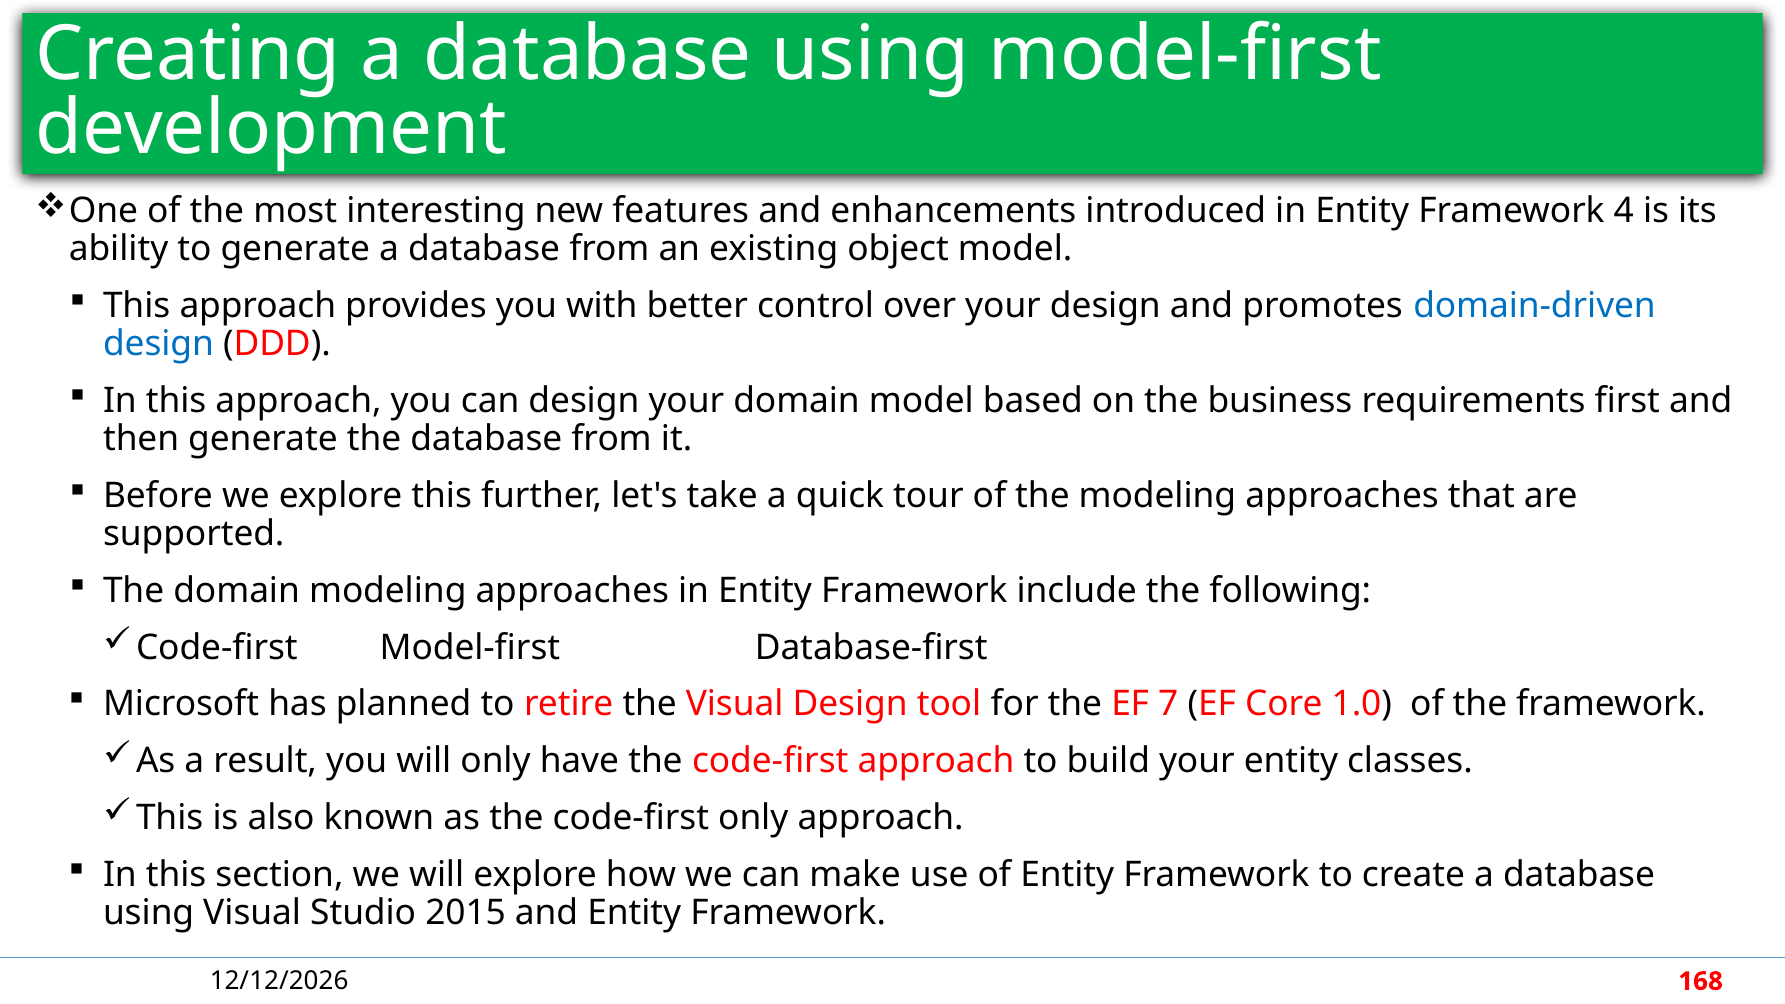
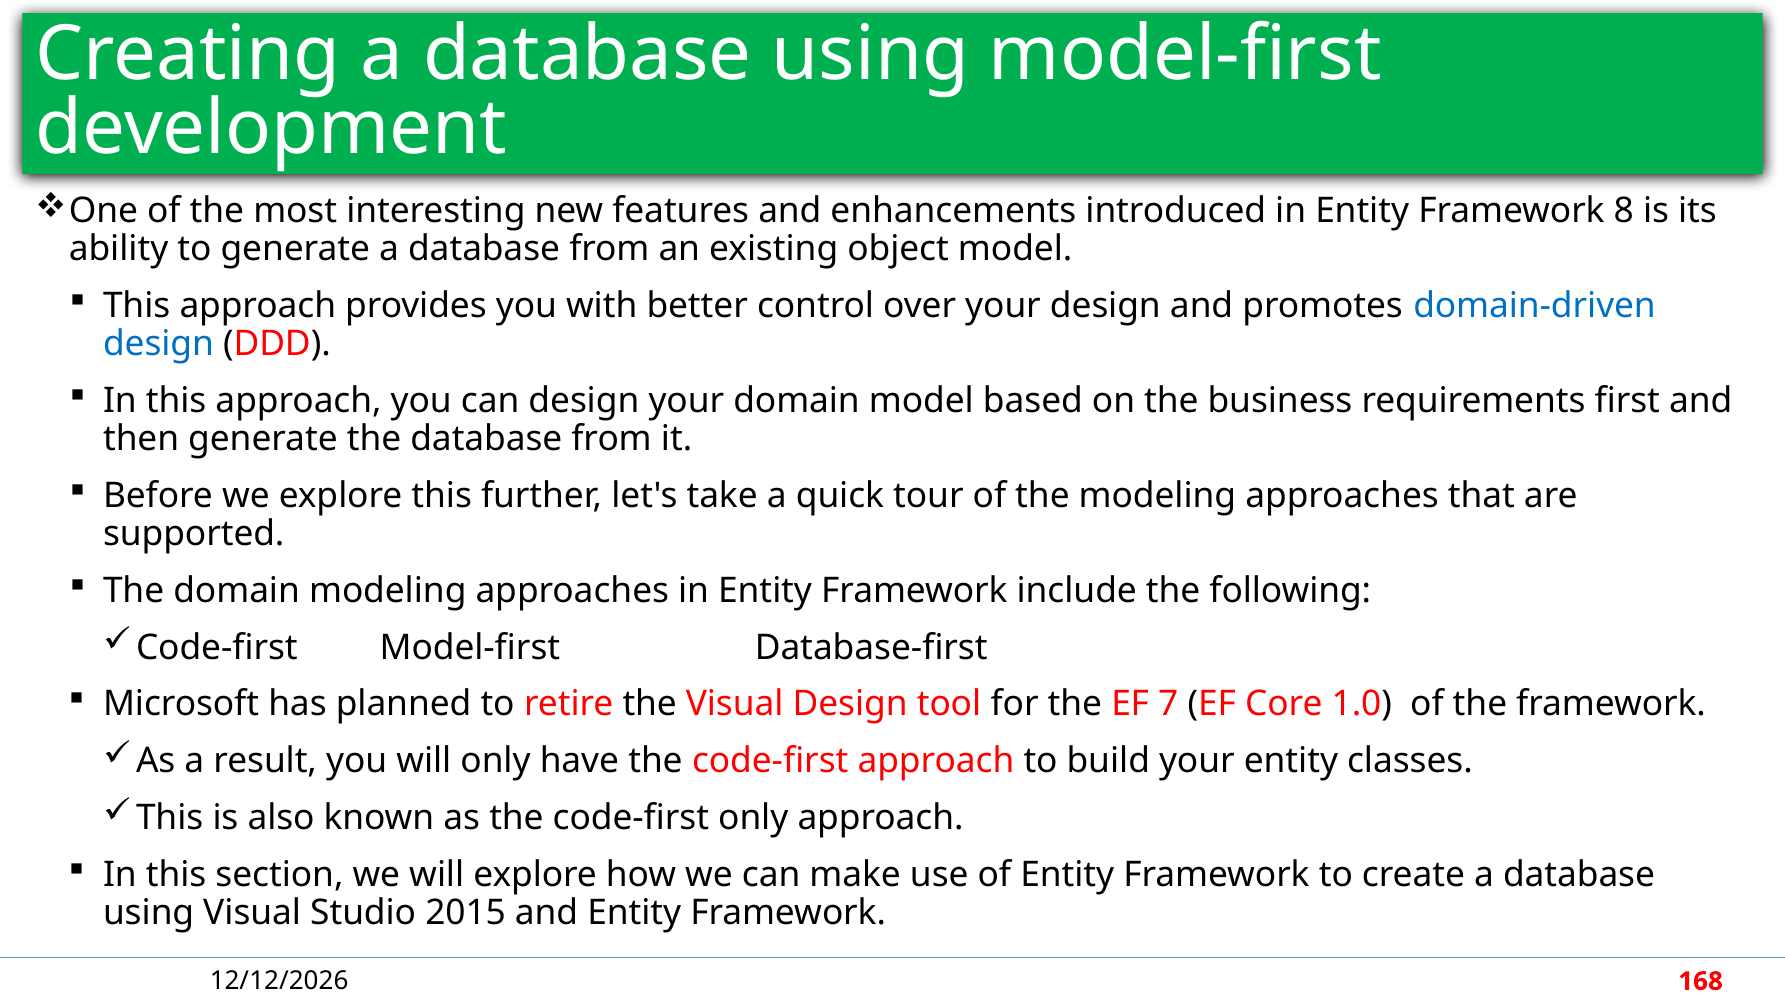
4: 4 -> 8
